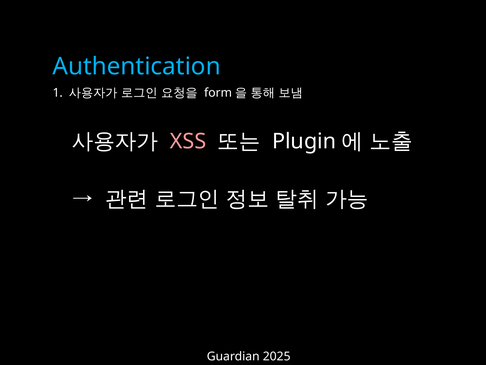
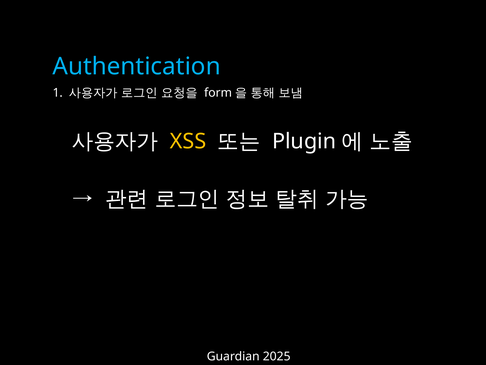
XSS colour: pink -> yellow
